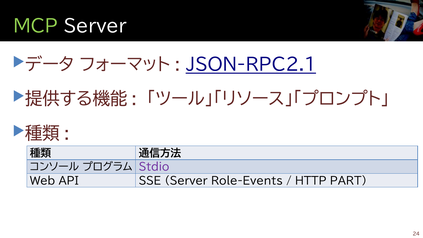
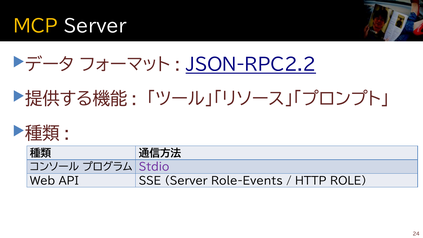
MCP colour: light green -> yellow
JSON-RPC2.1: JSON-RPC2.1 -> JSON-RPC2.2
PART: PART -> ROLE
